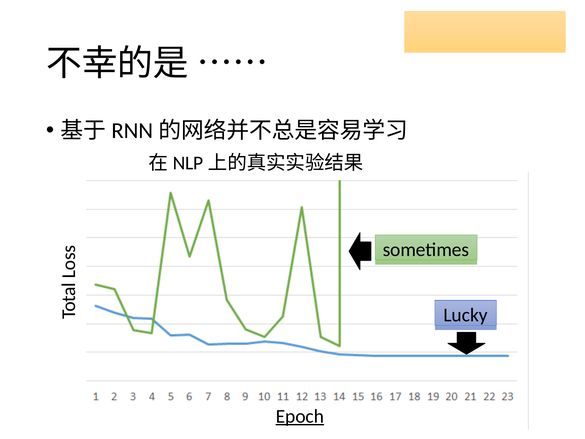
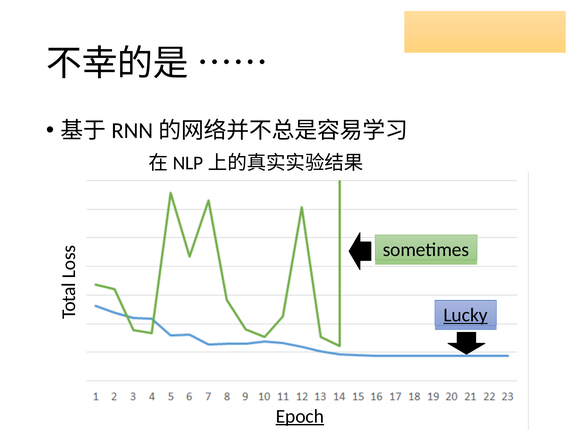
Lucky underline: none -> present
